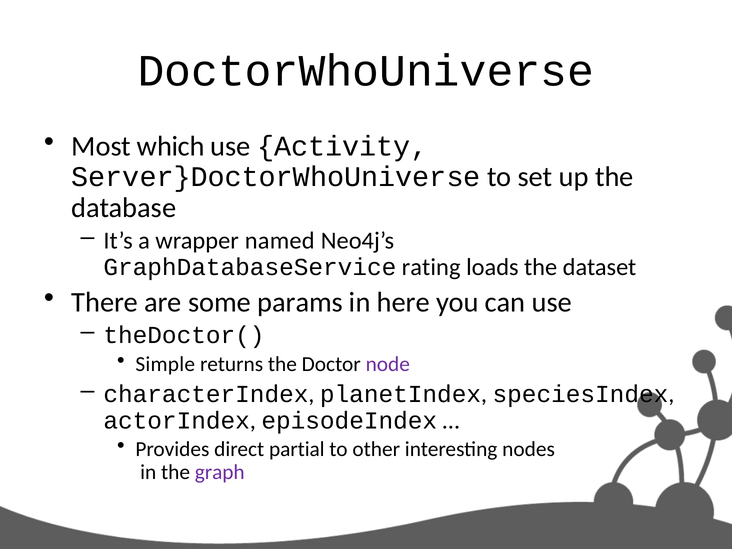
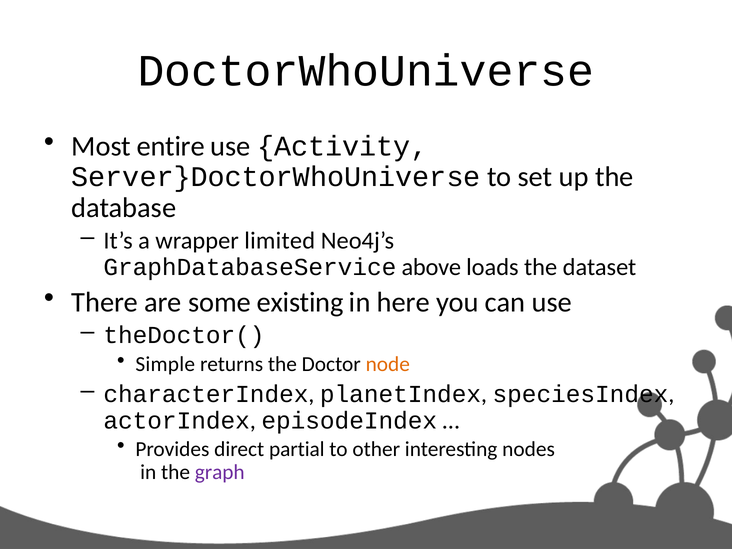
which: which -> entire
named: named -> limited
rating: rating -> above
params: params -> existing
node colour: purple -> orange
